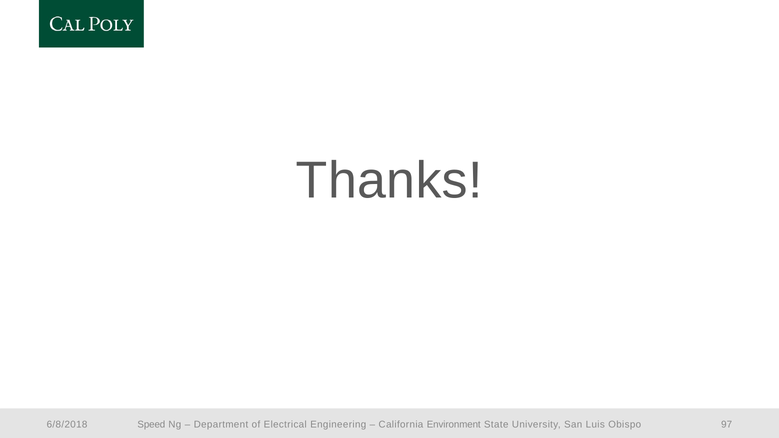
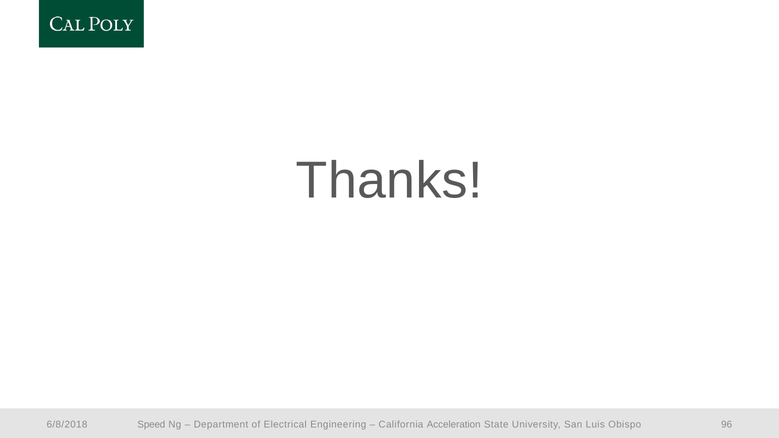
Environment: Environment -> Acceleration
97: 97 -> 96
